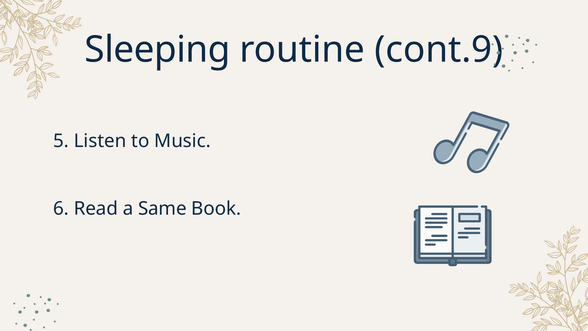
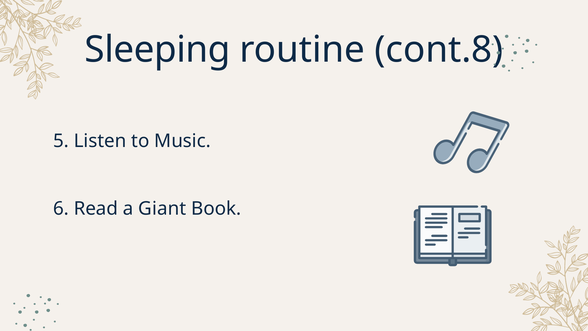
cont.9: cont.9 -> cont.8
Same: Same -> Giant
